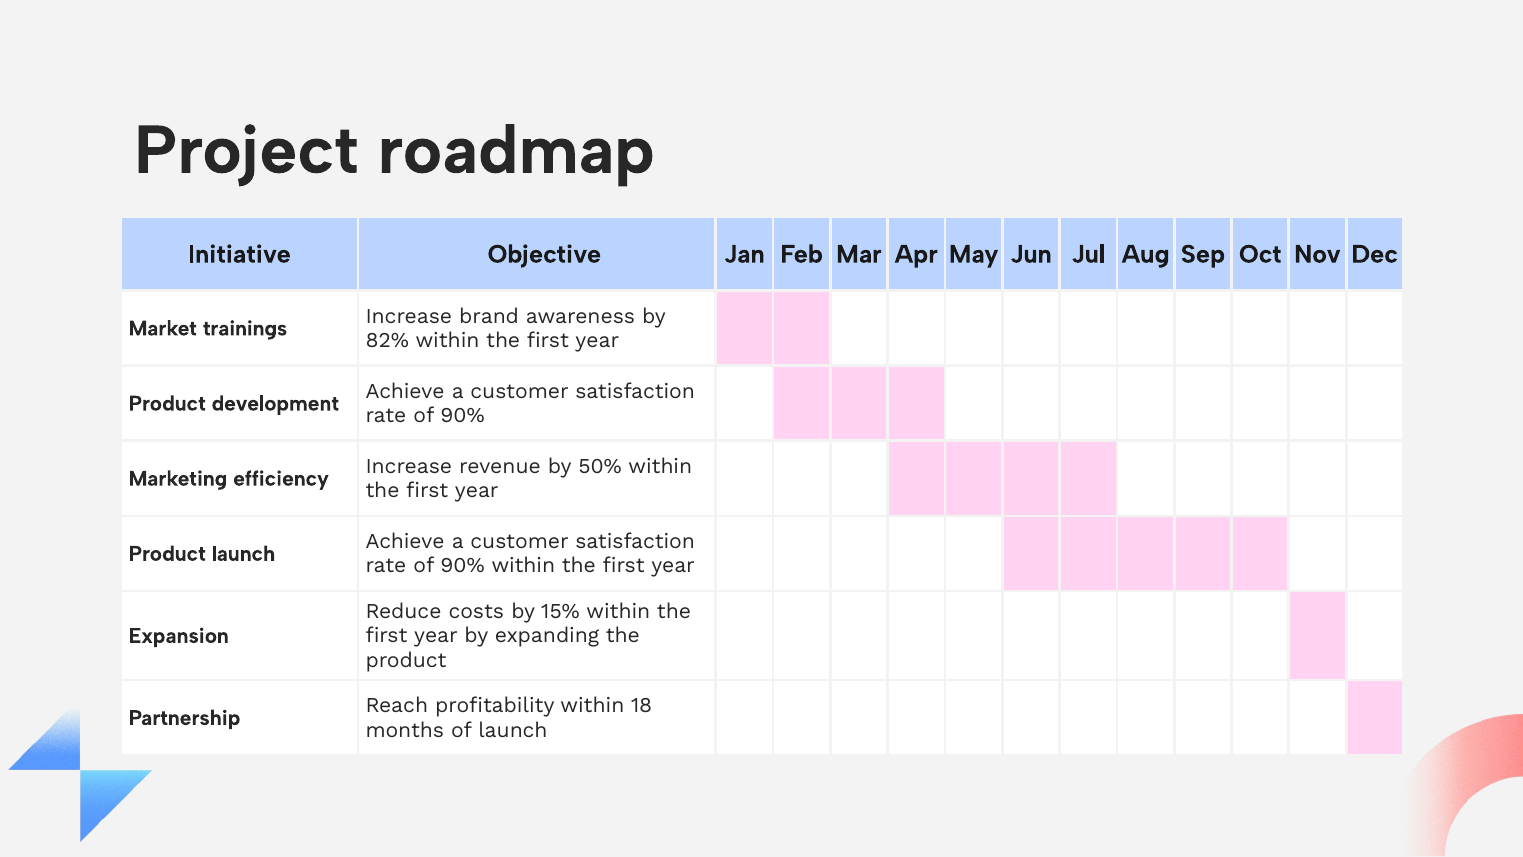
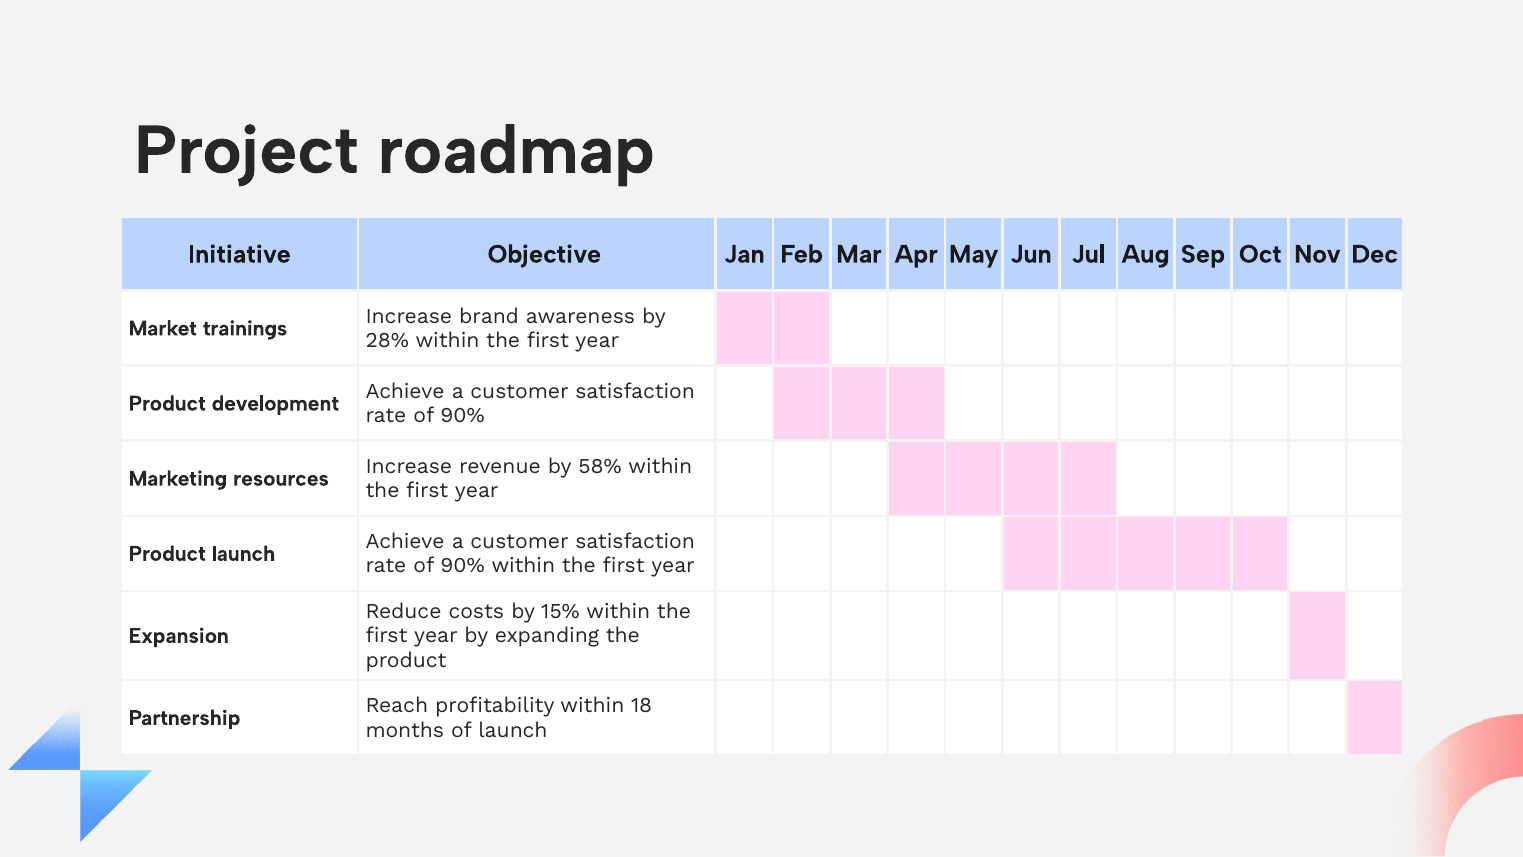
82%: 82% -> 28%
50%: 50% -> 58%
efficiency: efficiency -> resources
